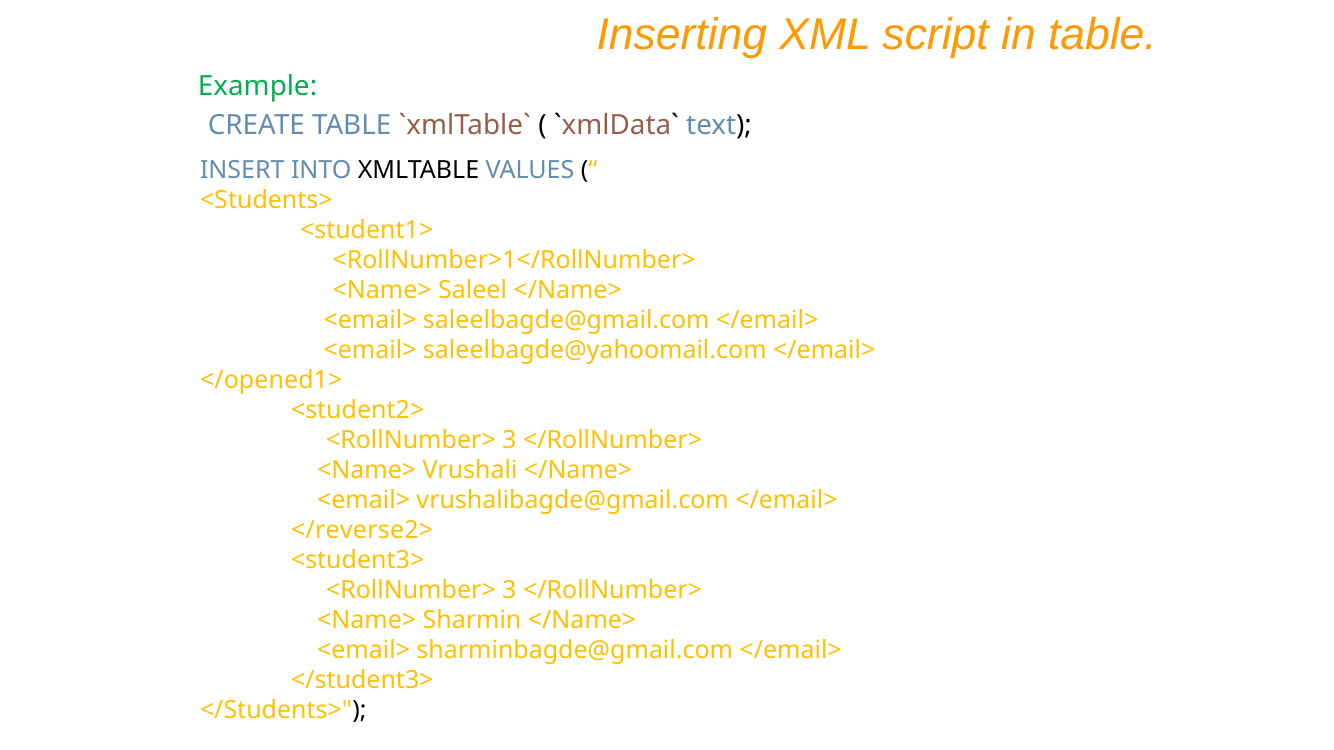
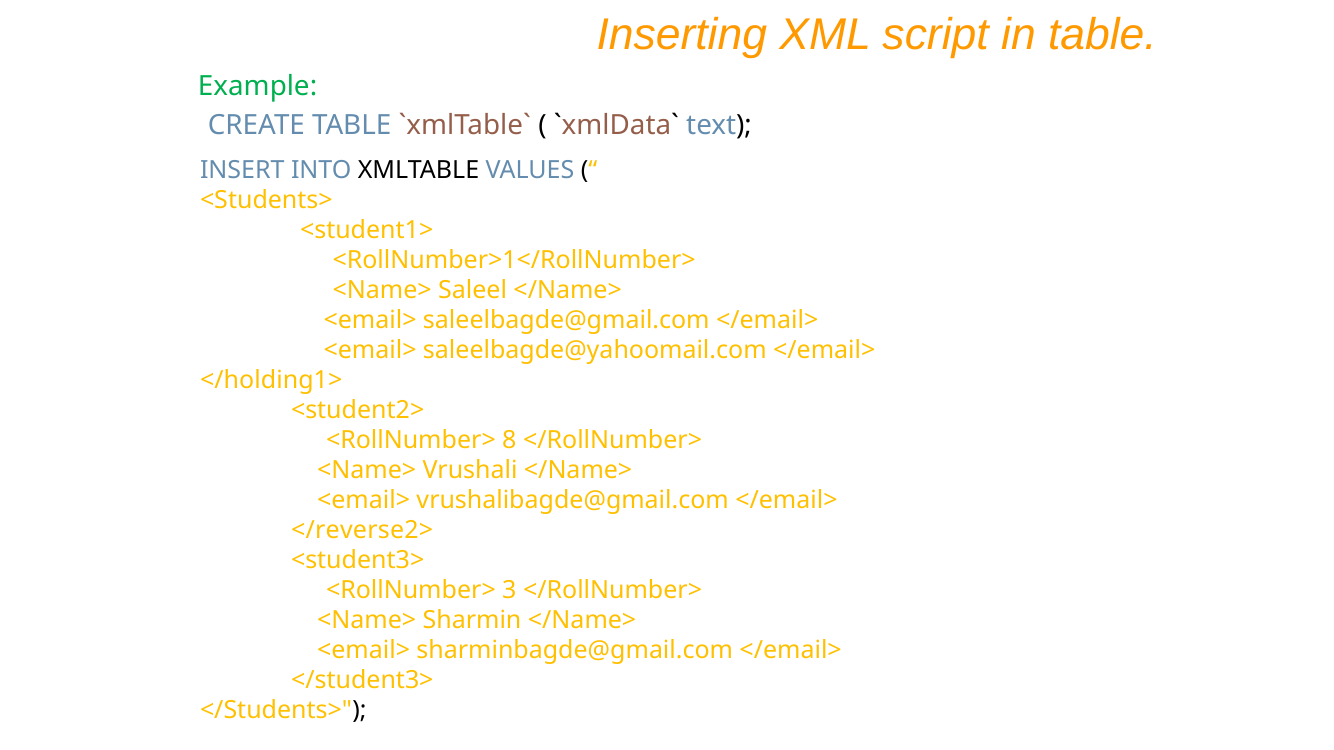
</opened1>: </opened1> -> </holding1>
3 at (509, 440): 3 -> 8
